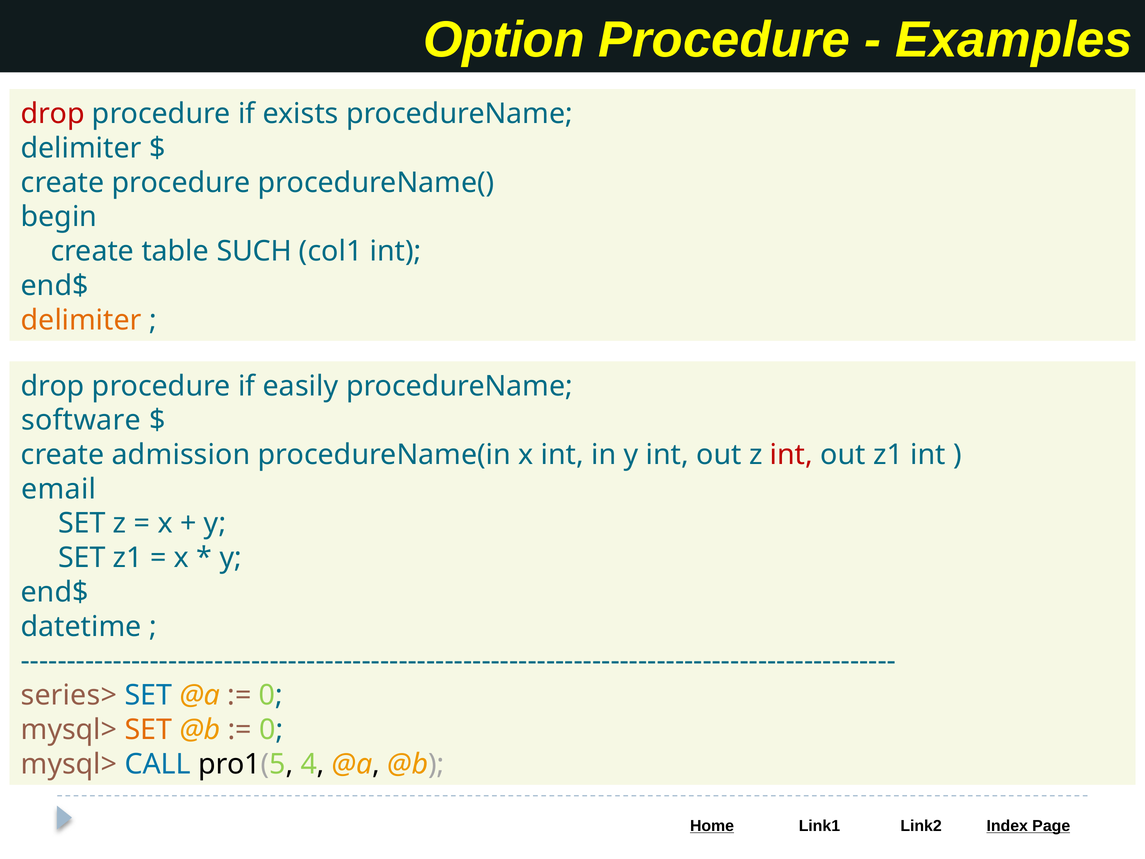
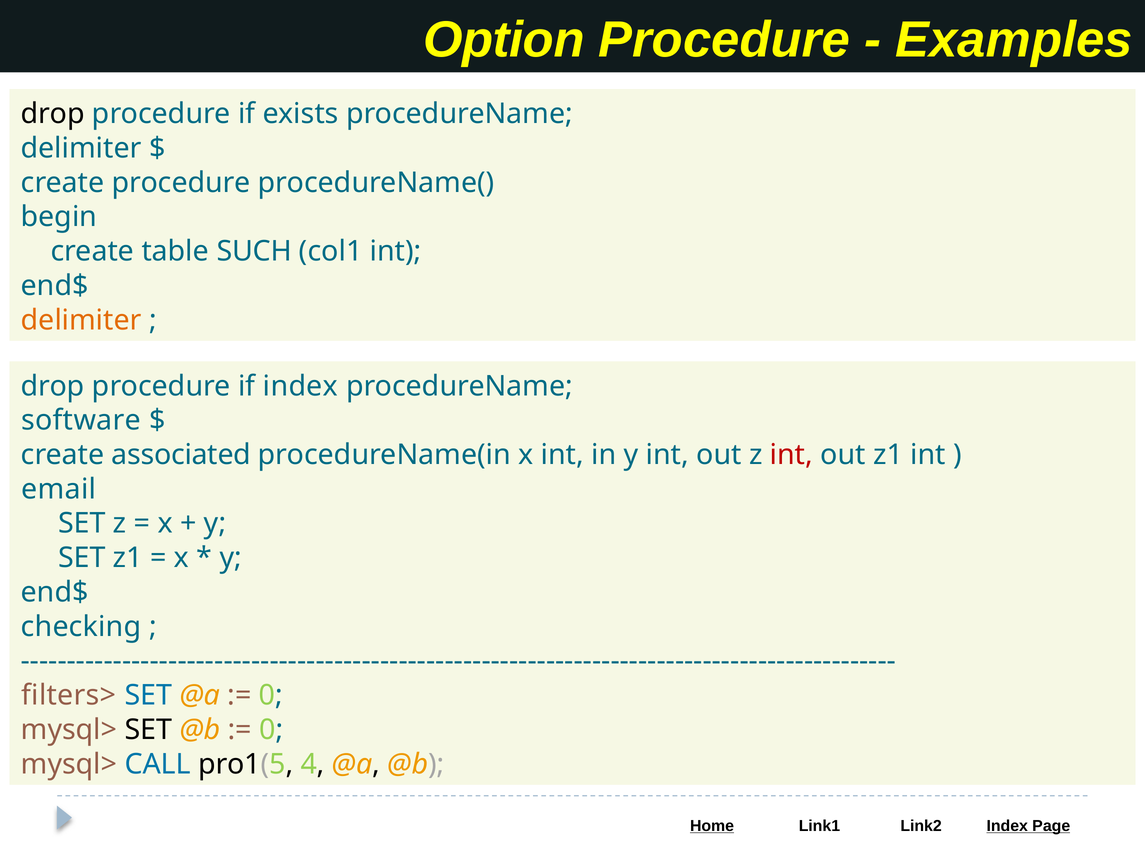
drop at (53, 114) colour: red -> black
if easily: easily -> index
admission: admission -> associated
datetime: datetime -> checking
series>: series> -> filters>
SET at (148, 729) colour: orange -> black
